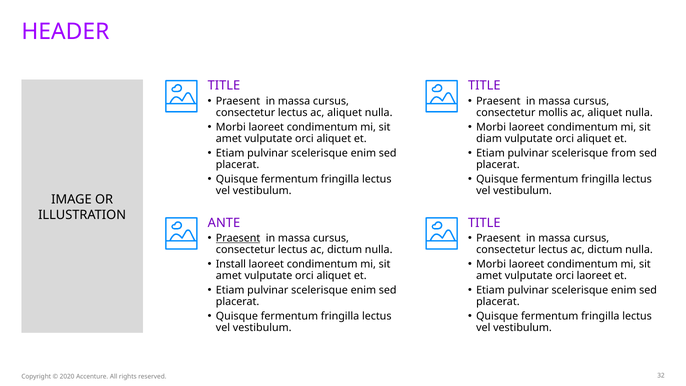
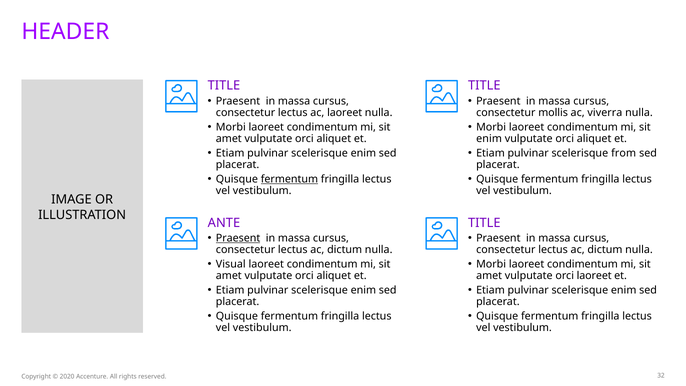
lectus ac aliquet: aliquet -> laoreet
aliquet at (605, 113): aliquet -> viverra
diam at (489, 139): diam -> enim
fermentum at (289, 179) underline: none -> present
Install: Install -> Visual
